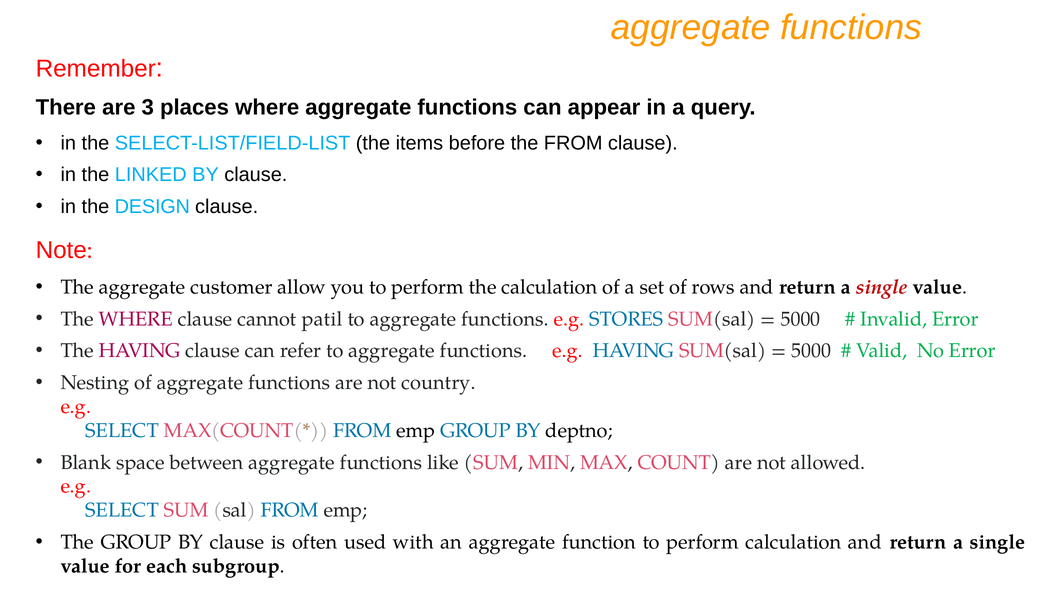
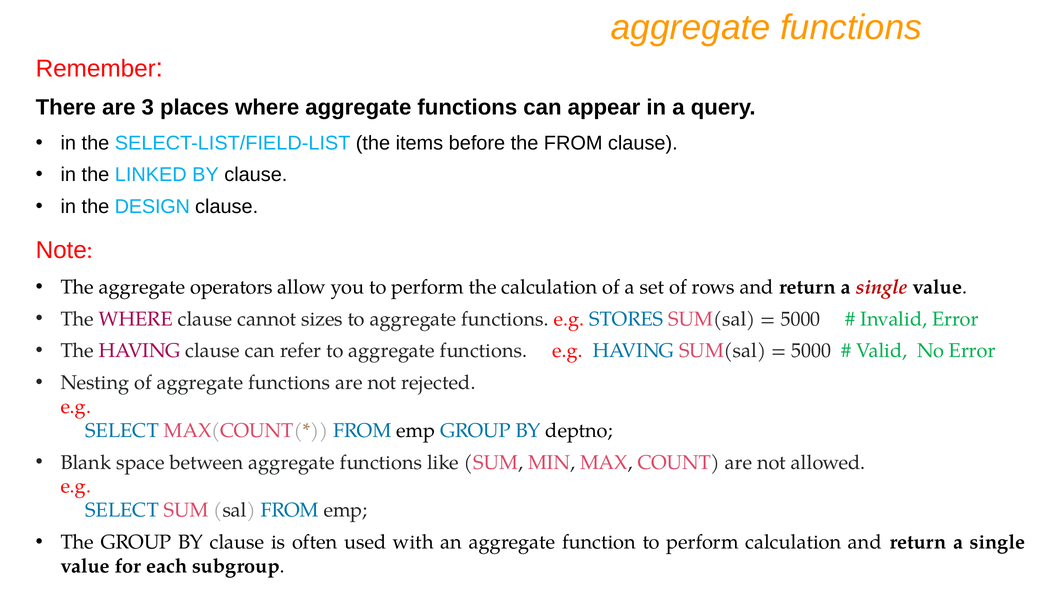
customer: customer -> operators
patil: patil -> sizes
country: country -> rejected
